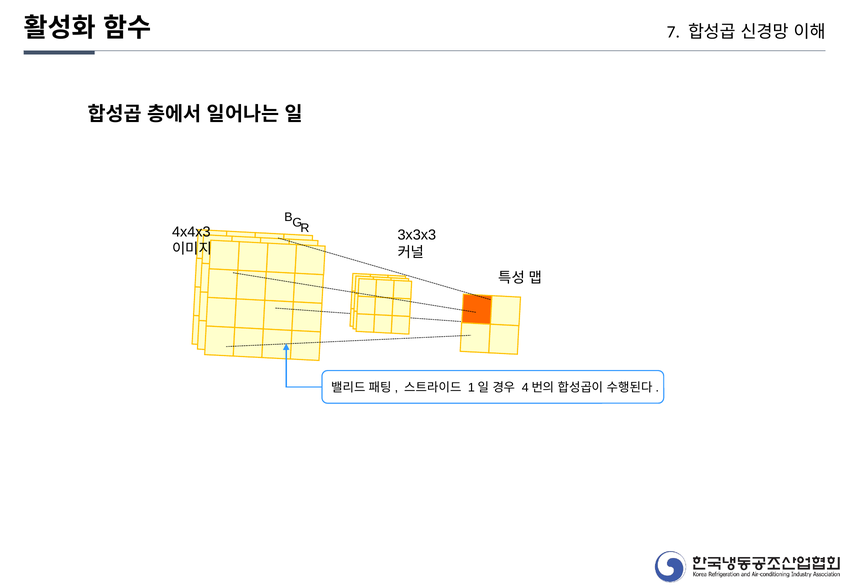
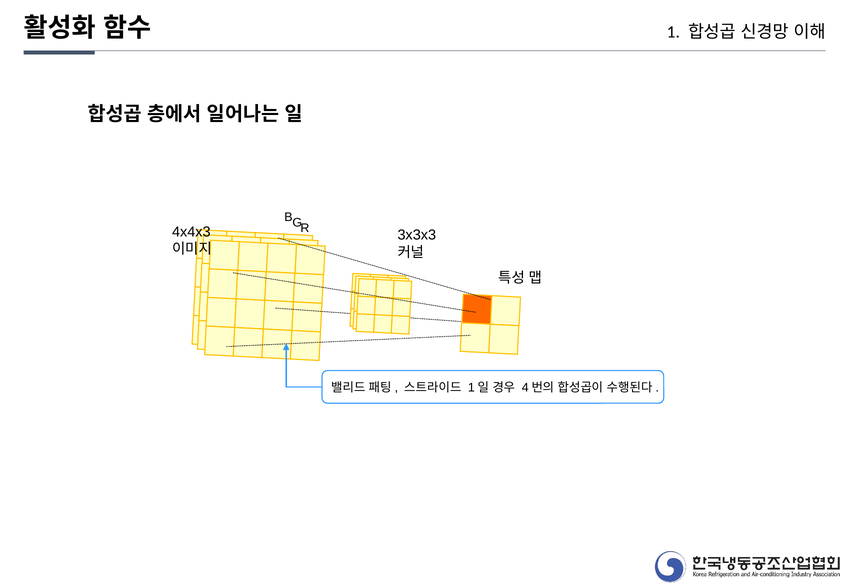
7: 7 -> 1
